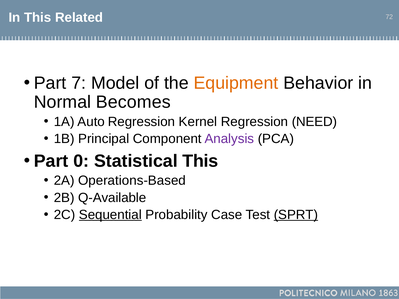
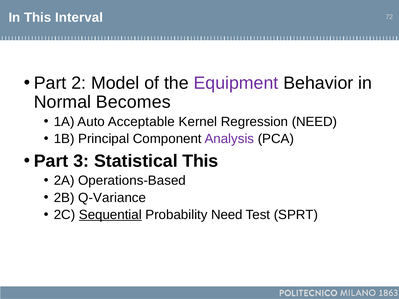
Related: Related -> Interval
7: 7 -> 2
Equipment colour: orange -> purple
Auto Regression: Regression -> Acceptable
0: 0 -> 3
Q-Available: Q-Available -> Q-Variance
Probability Case: Case -> Need
SPRT underline: present -> none
